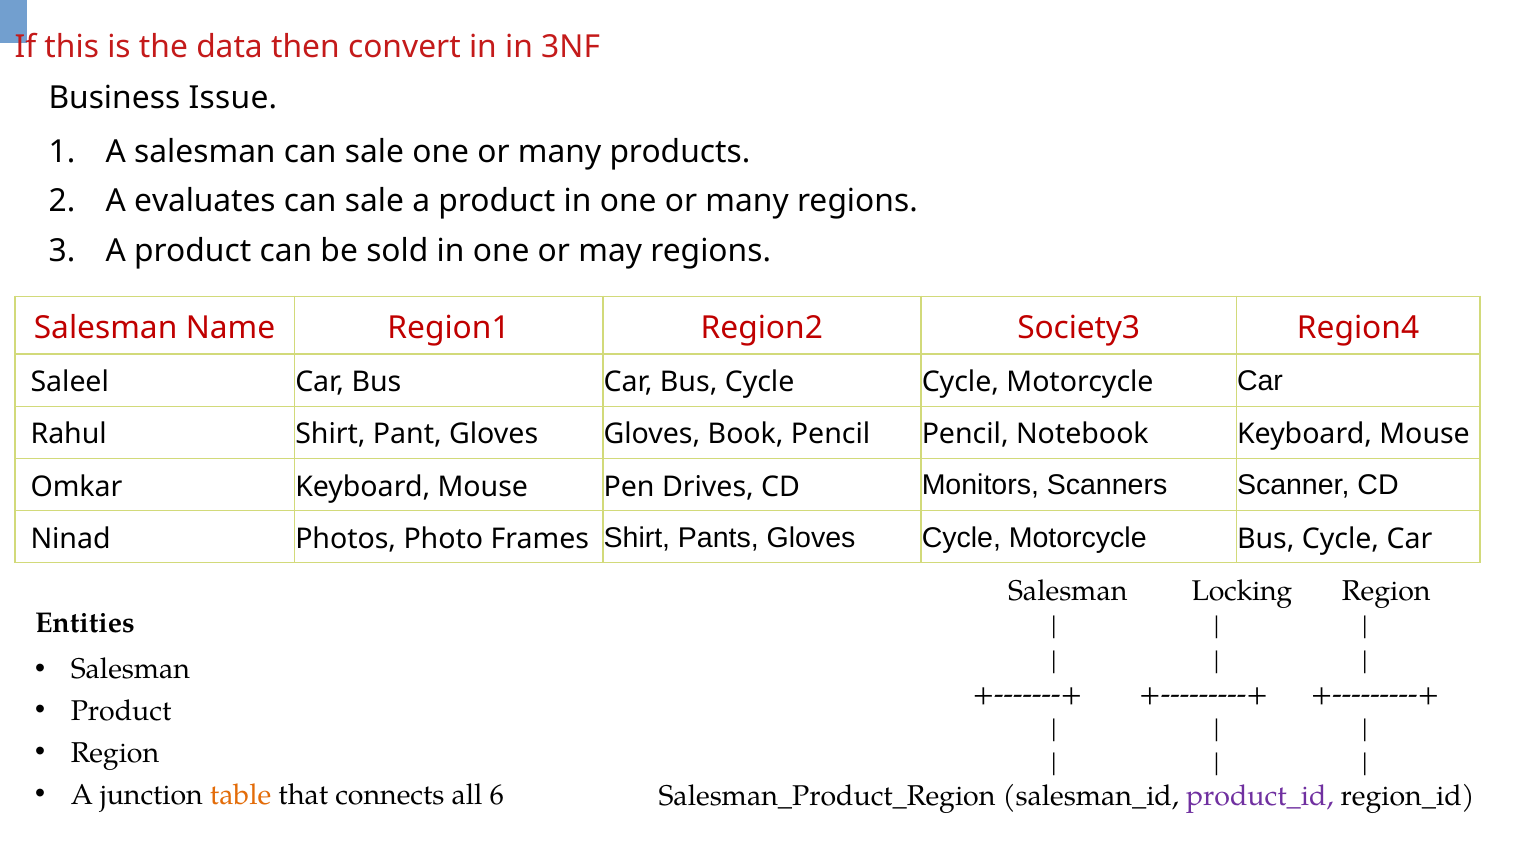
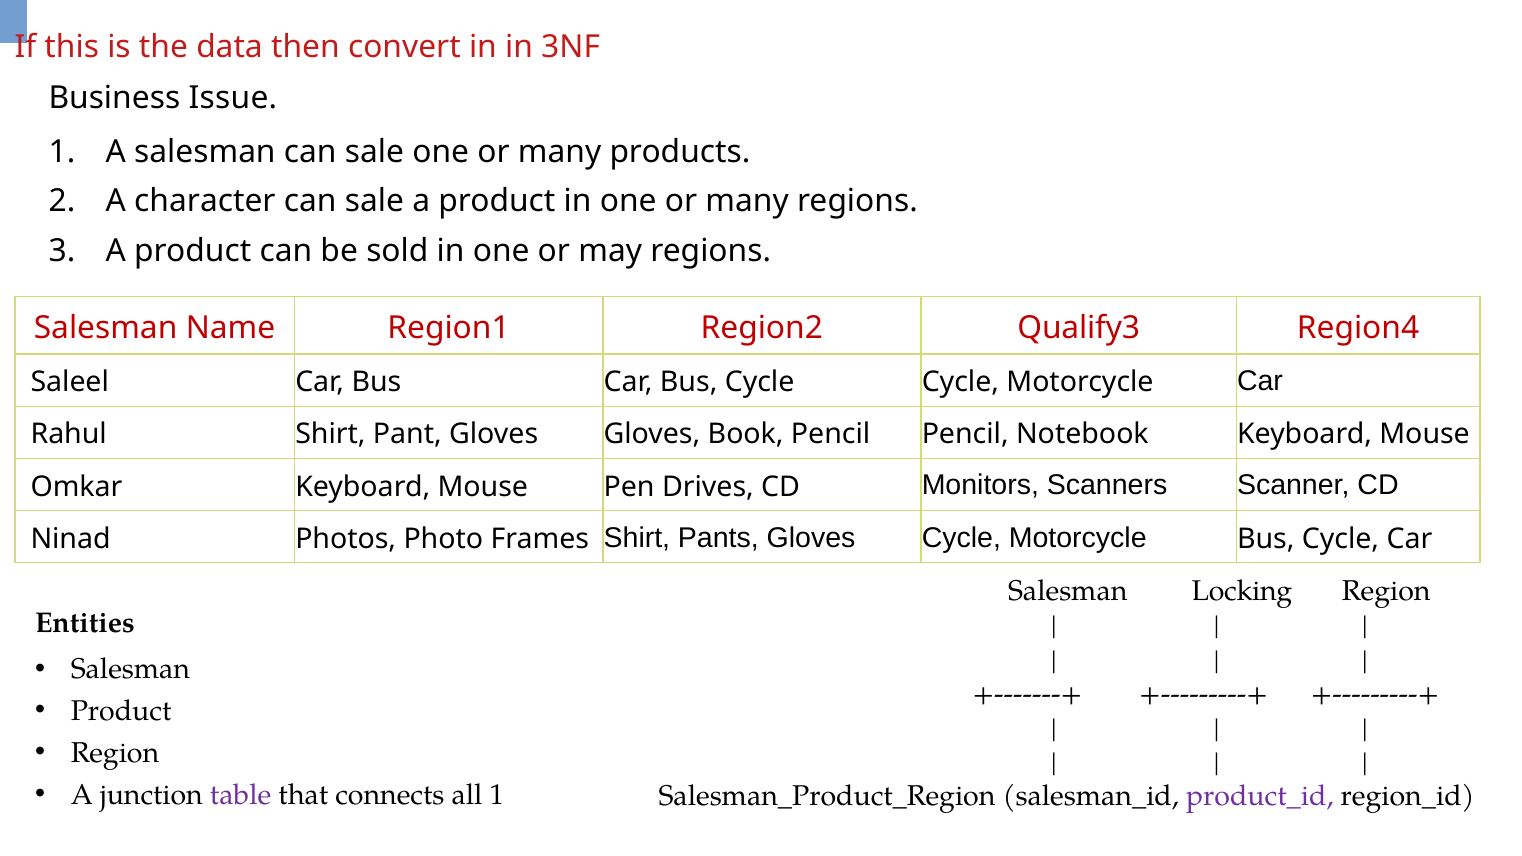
evaluates: evaluates -> character
Society3: Society3 -> Qualify3
table colour: orange -> purple
all 6: 6 -> 1
